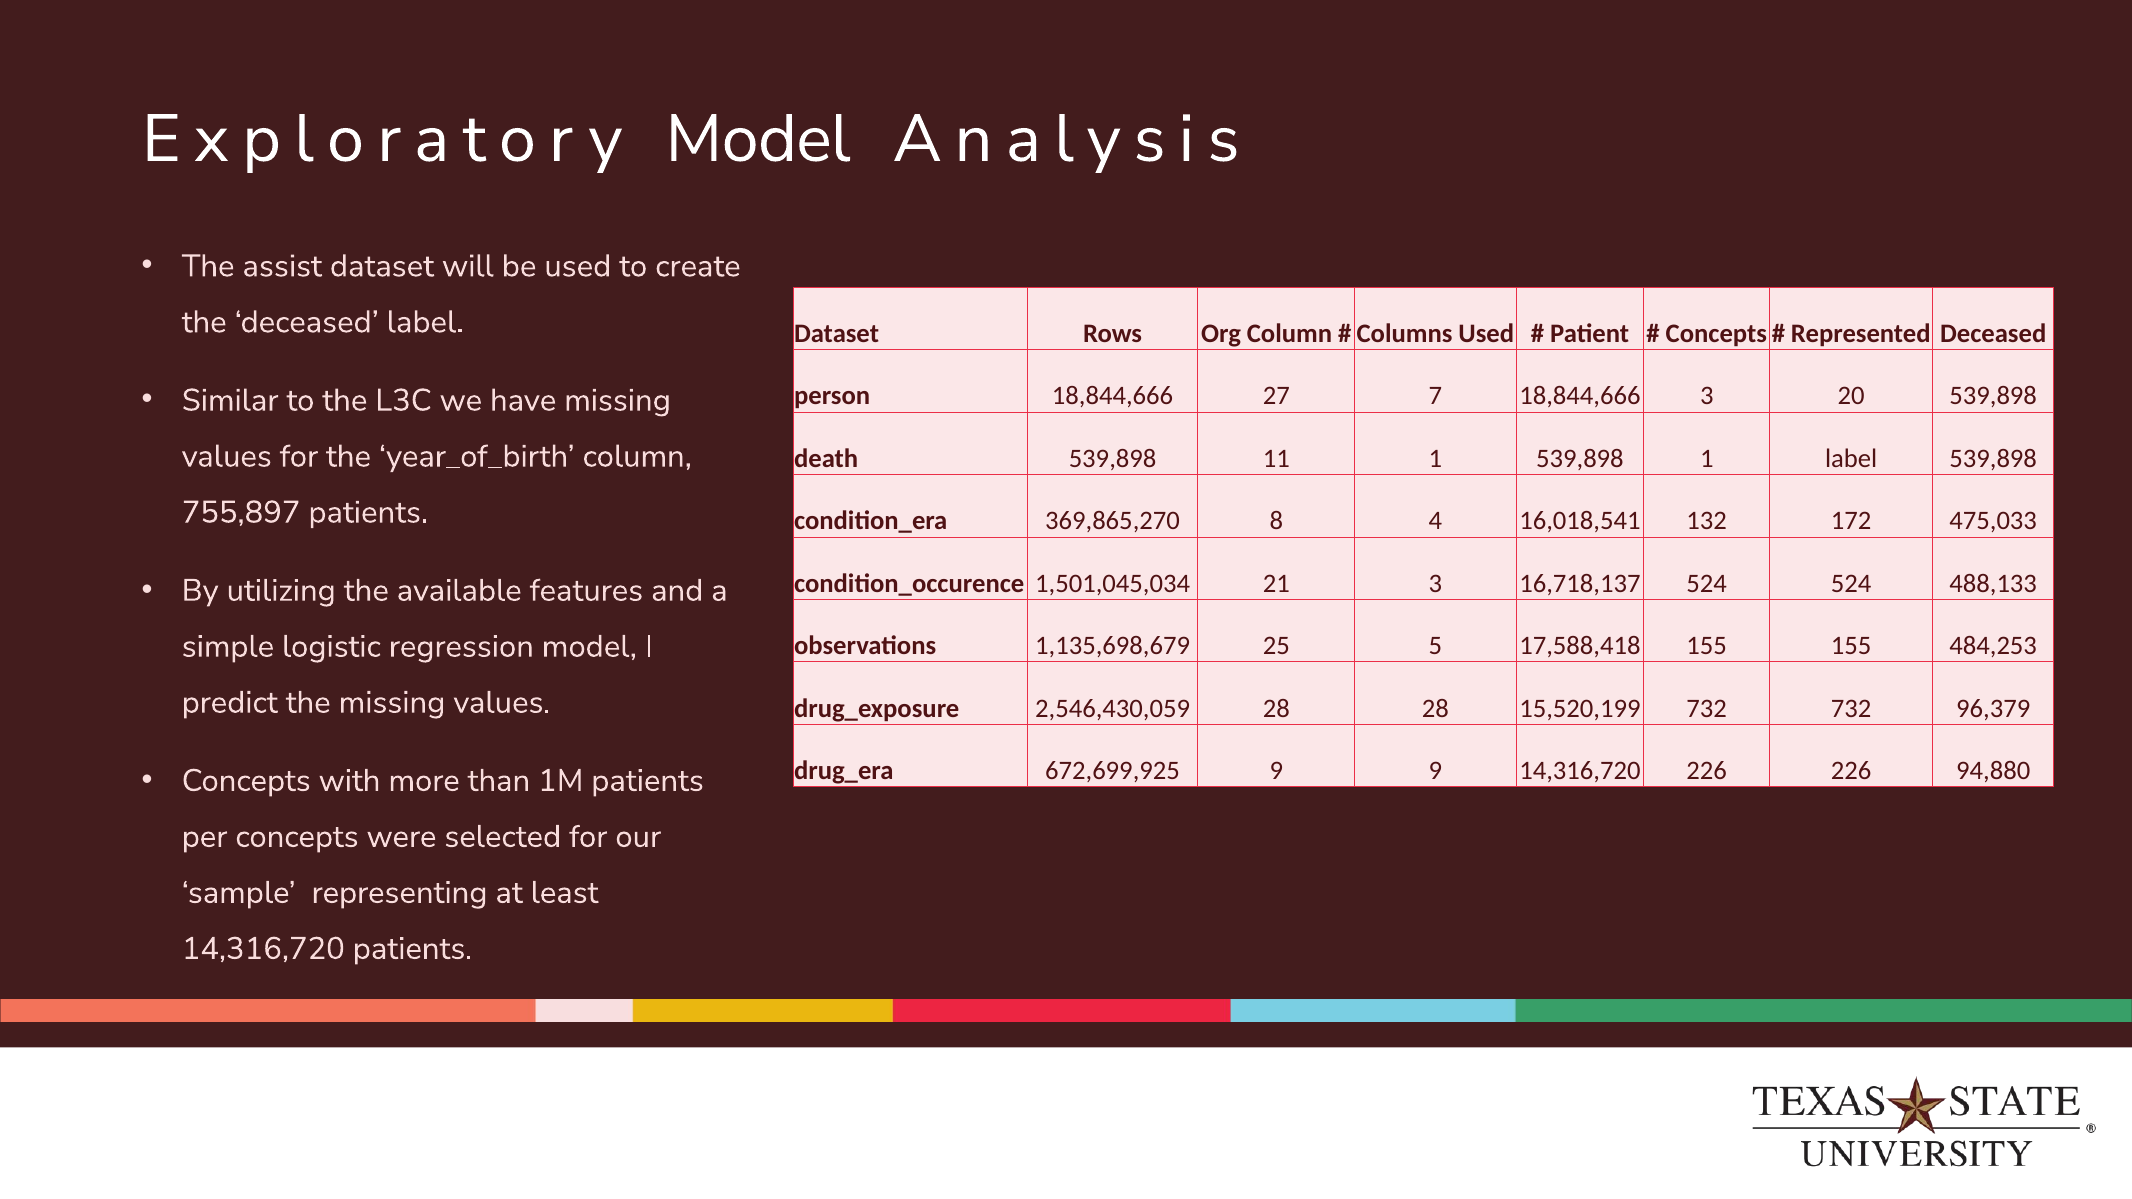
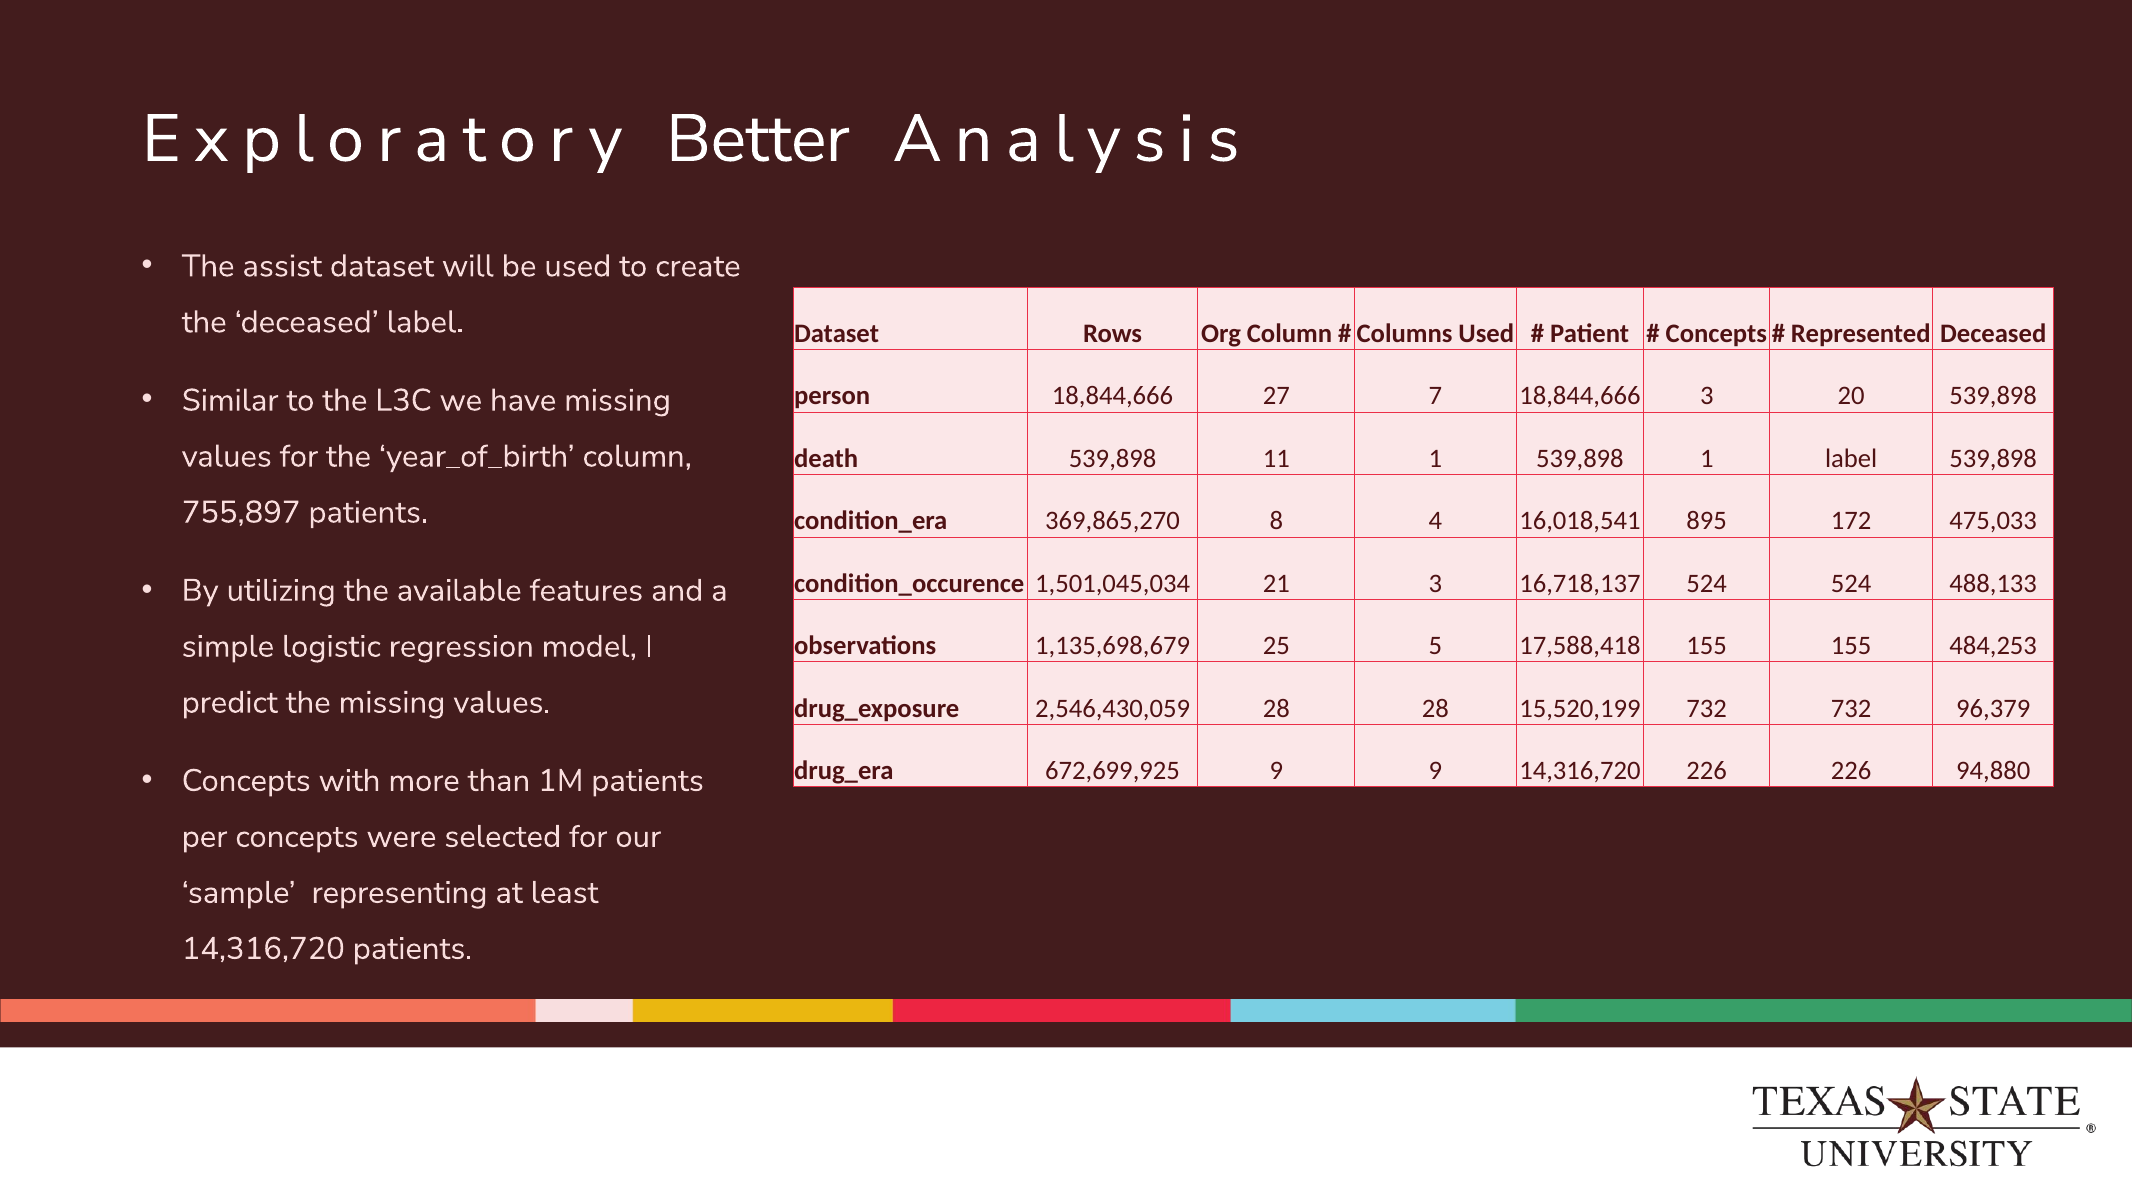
Exploratory Model: Model -> Better
132: 132 -> 895
